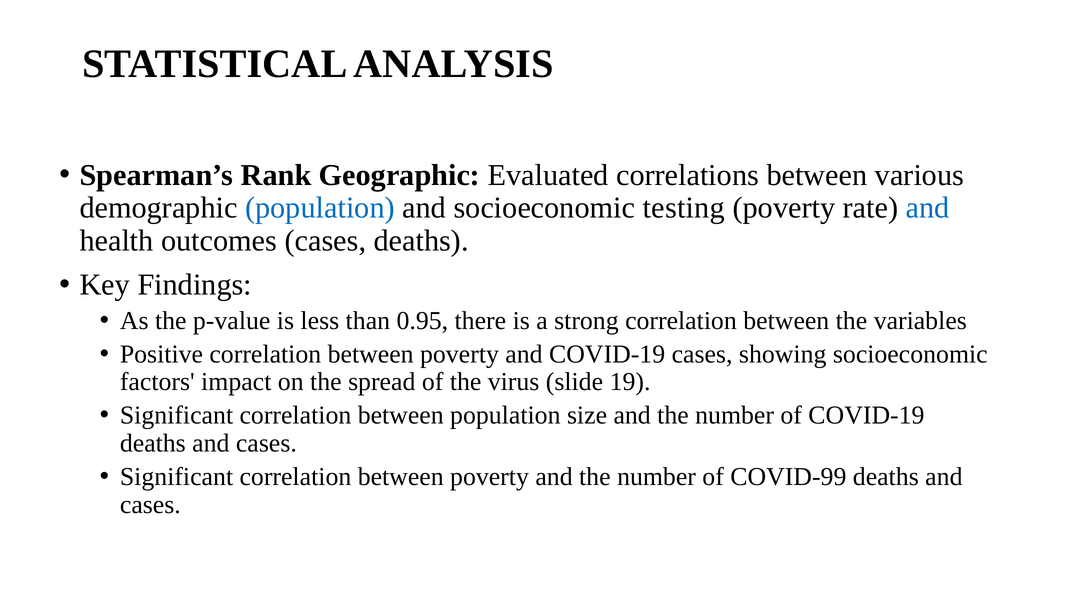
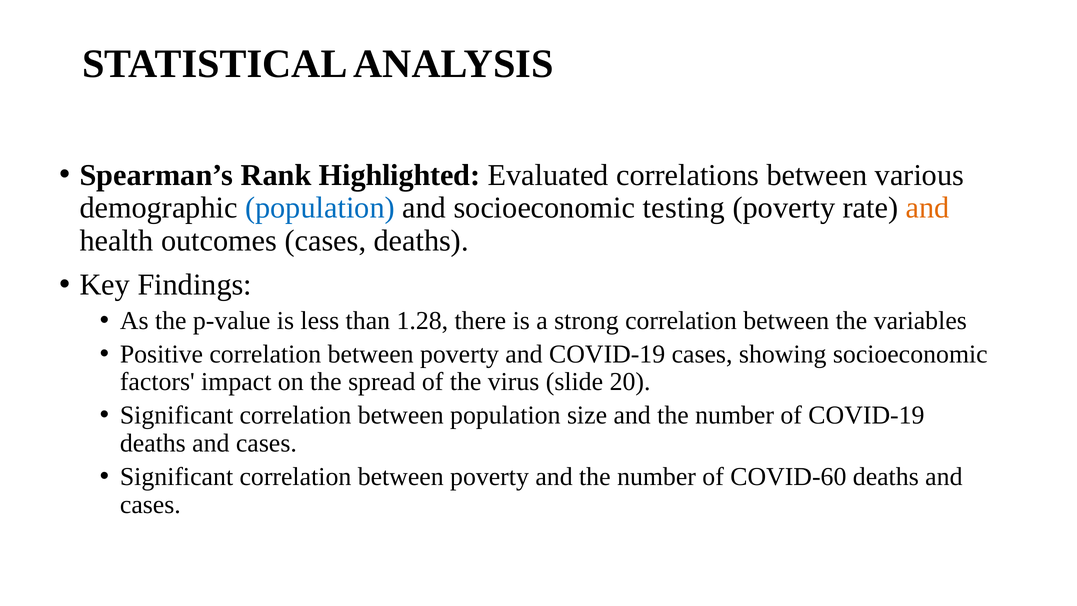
Geographic: Geographic -> Highlighted
and at (928, 208) colour: blue -> orange
0.95: 0.95 -> 1.28
19: 19 -> 20
COVID-99: COVID-99 -> COVID-60
